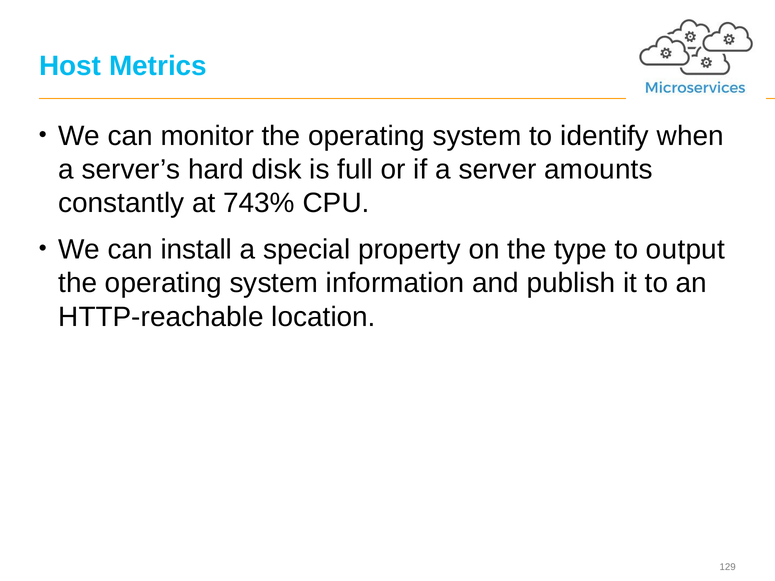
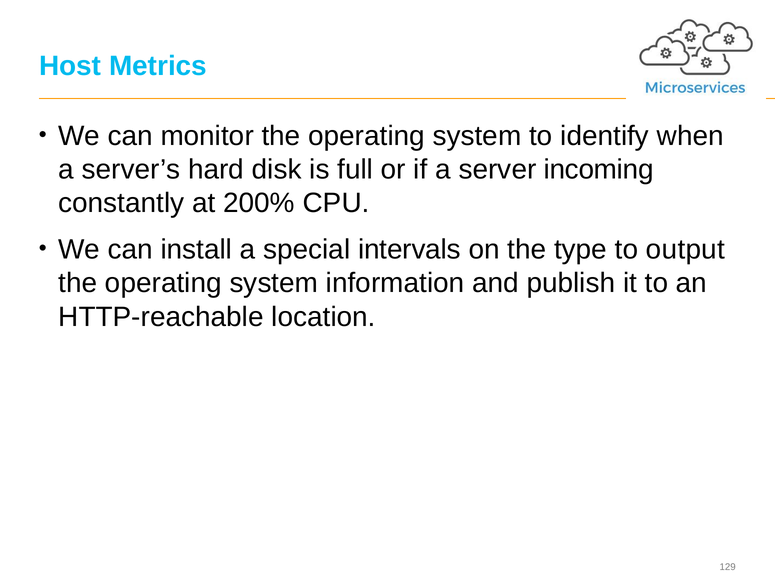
amounts: amounts -> incoming
743%: 743% -> 200%
property: property -> intervals
